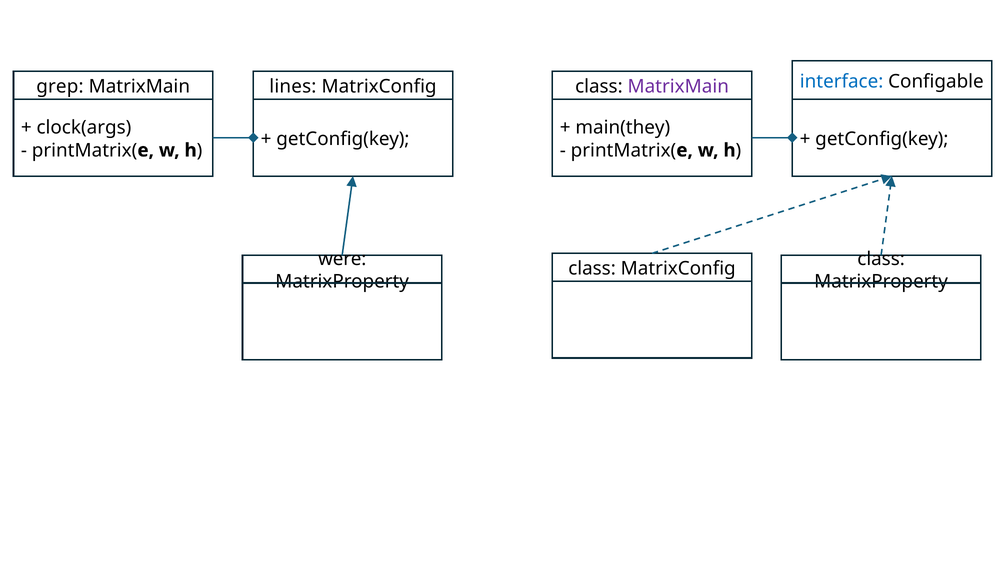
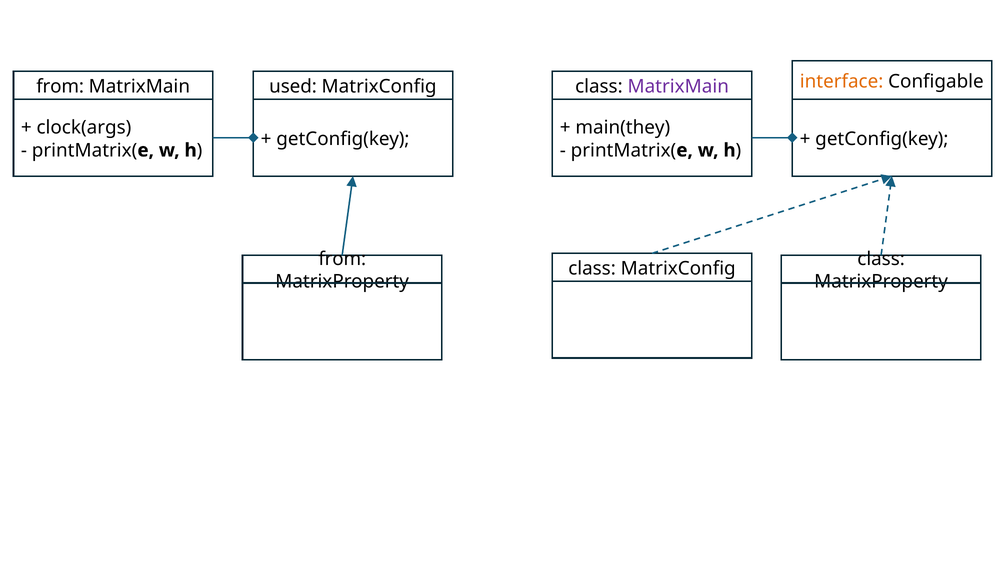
interface colour: blue -> orange
grep at (60, 87): grep -> from
lines: lines -> used
were at (342, 259): were -> from
